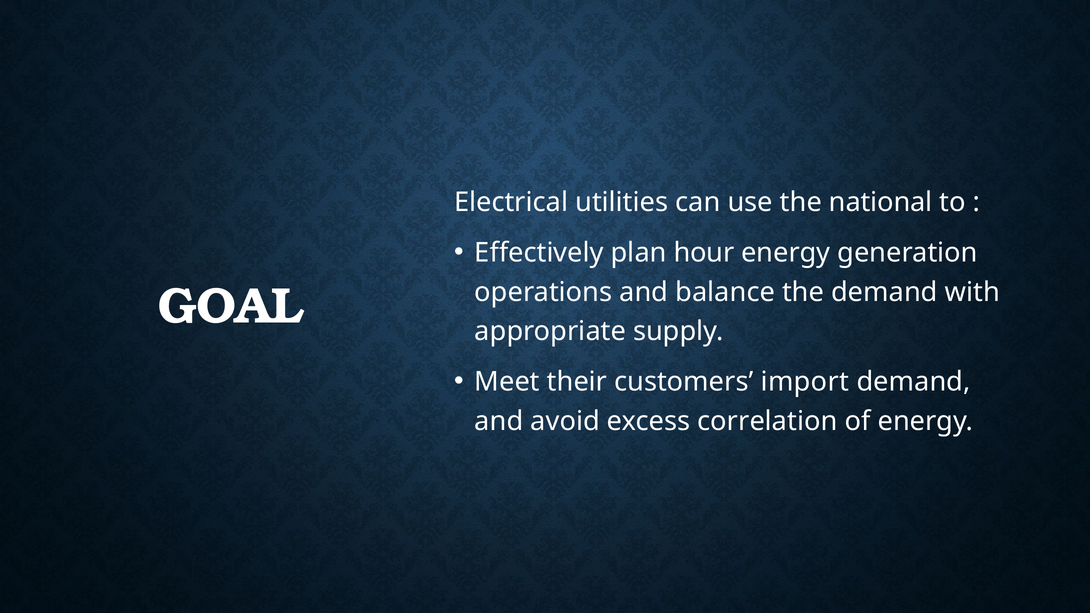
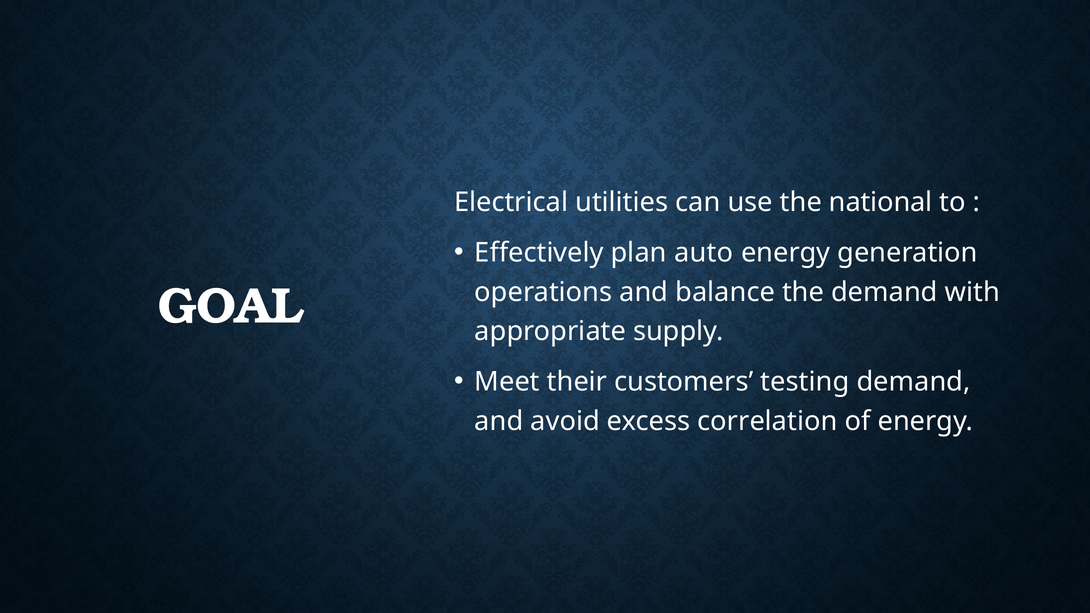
hour: hour -> auto
import: import -> testing
